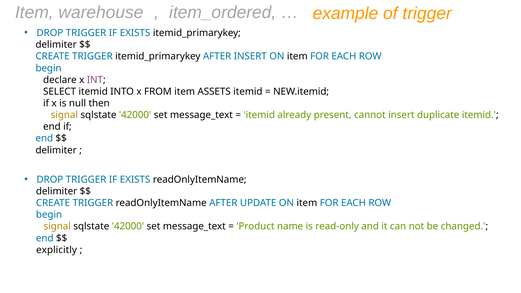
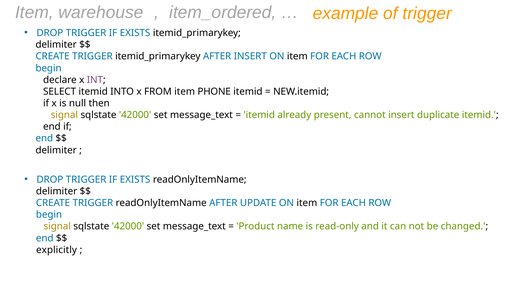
ASSETS: ASSETS -> PHONE
